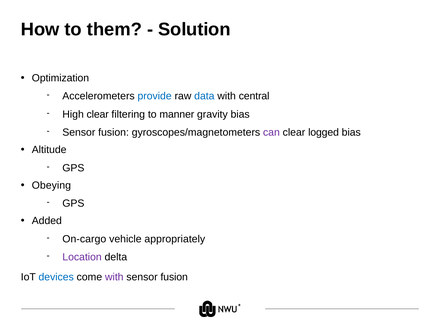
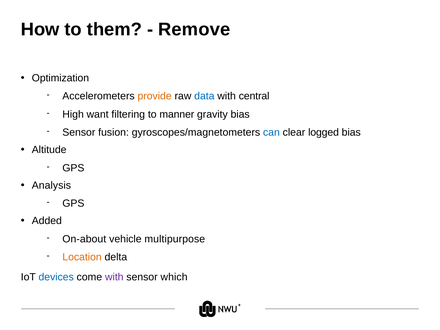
Solution: Solution -> Remove
provide colour: blue -> orange
High clear: clear -> want
can colour: purple -> blue
Obeying: Obeying -> Analysis
On-cargo: On-cargo -> On-about
appropriately: appropriately -> multipurpose
Location colour: purple -> orange
fusion at (174, 277): fusion -> which
